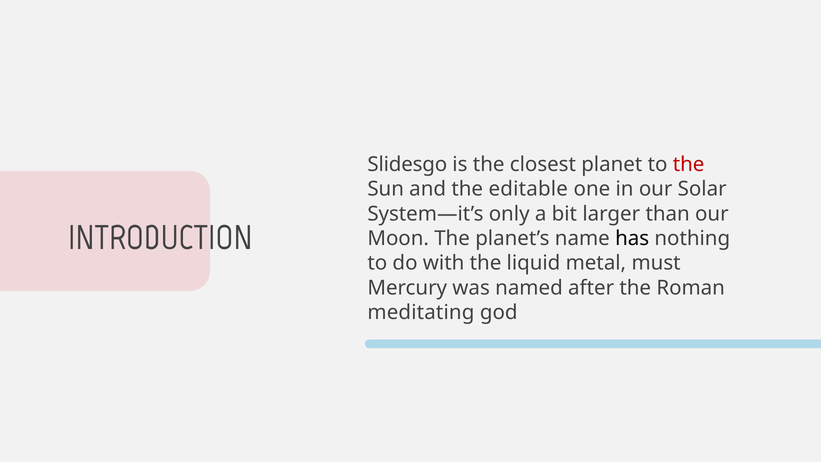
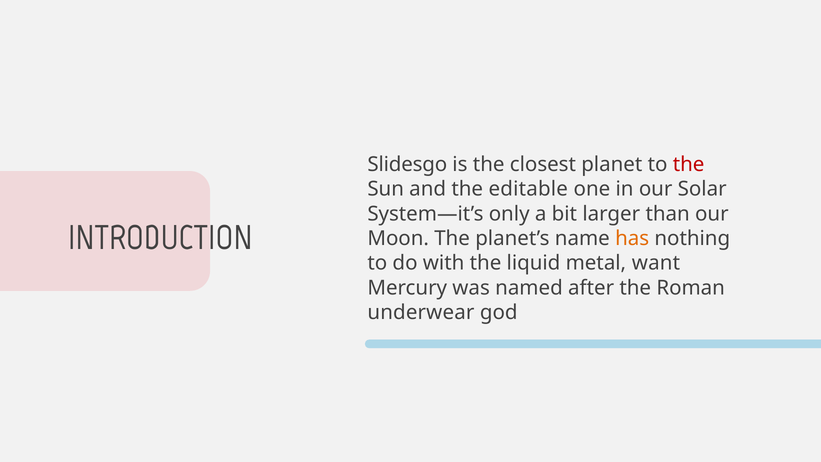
has colour: black -> orange
must: must -> want
meditating: meditating -> underwear
